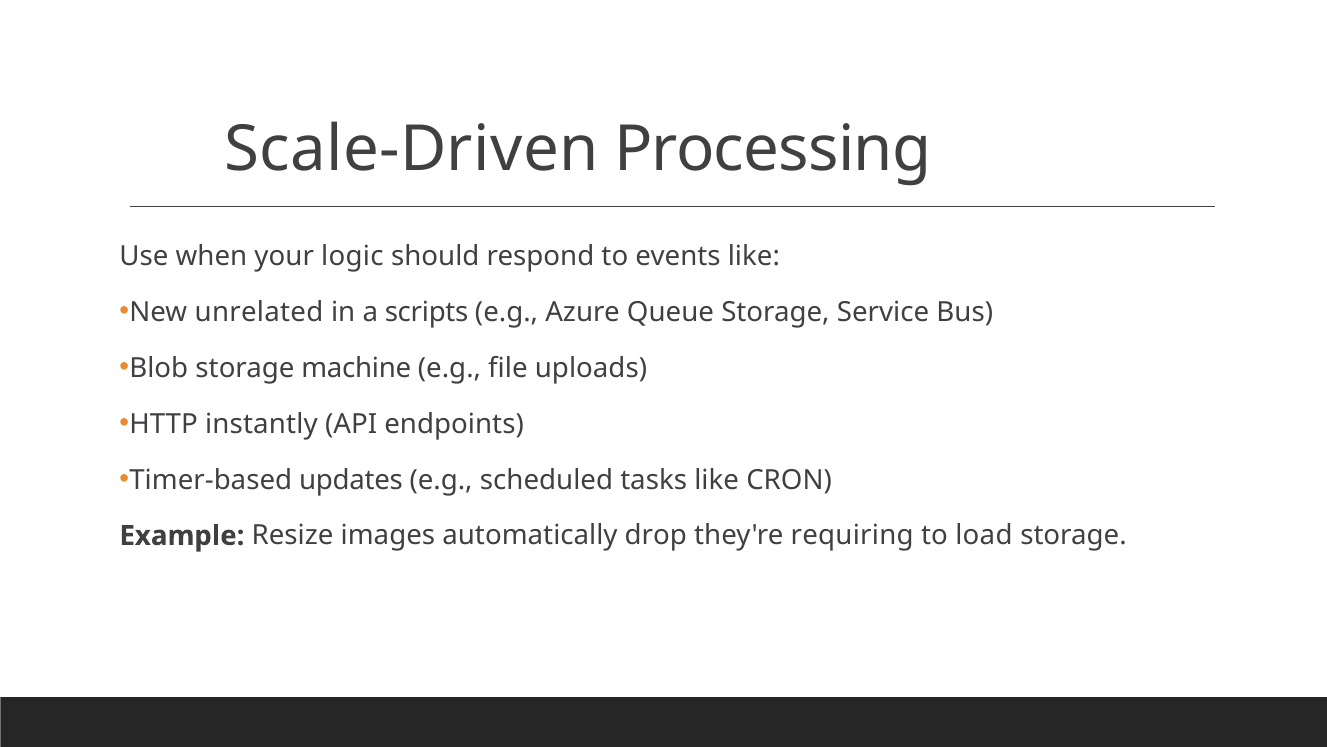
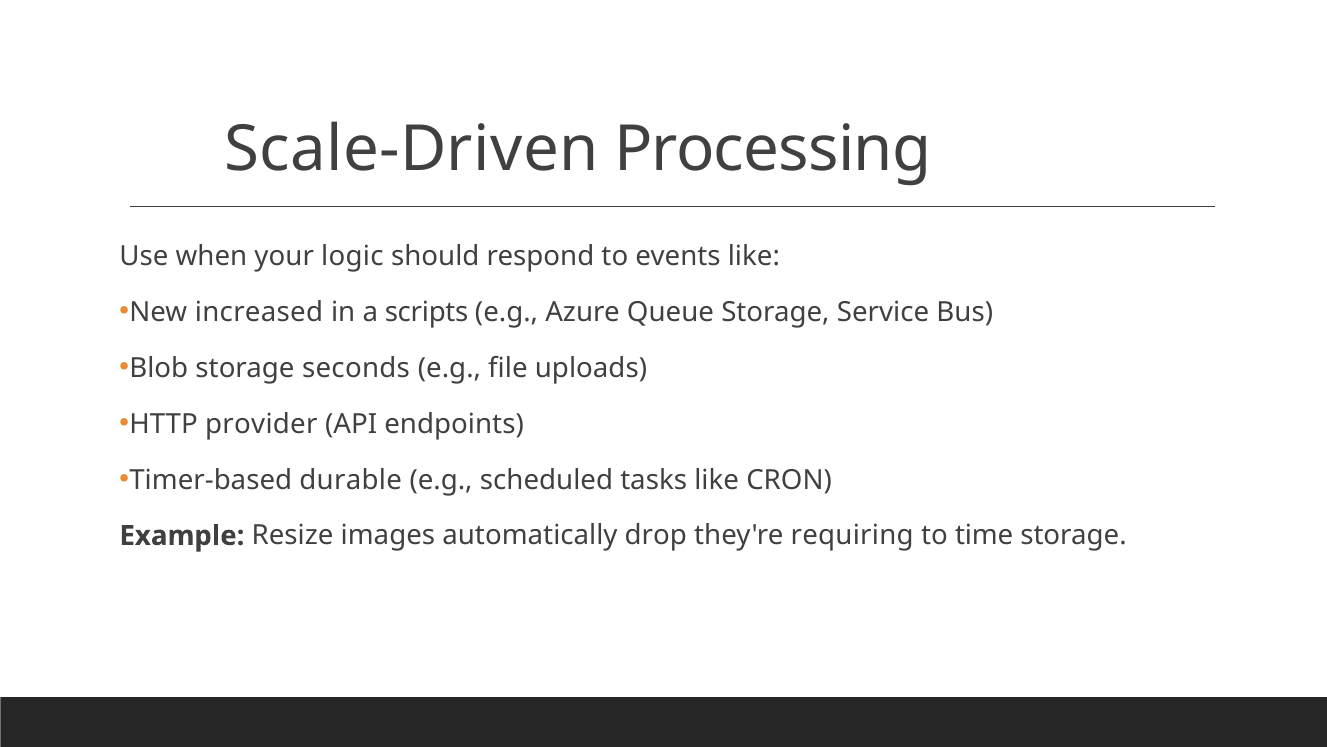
unrelated: unrelated -> increased
machine: machine -> seconds
instantly: instantly -> provider
updates: updates -> durable
load: load -> time
